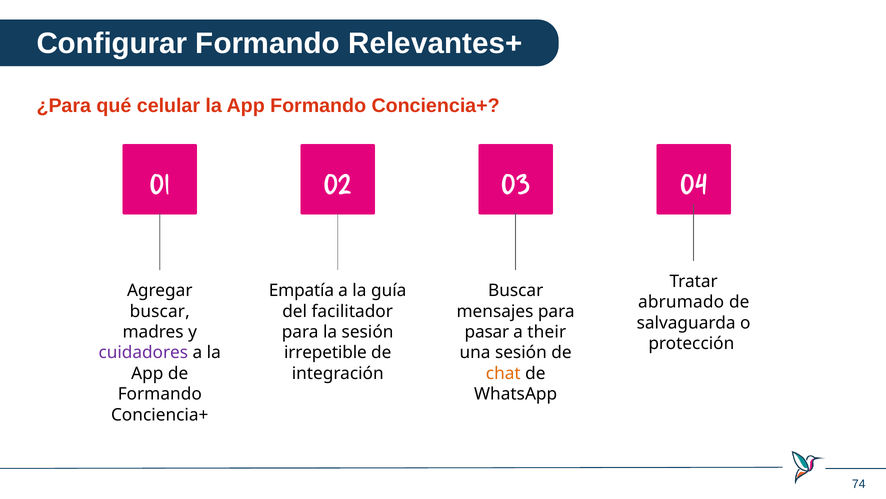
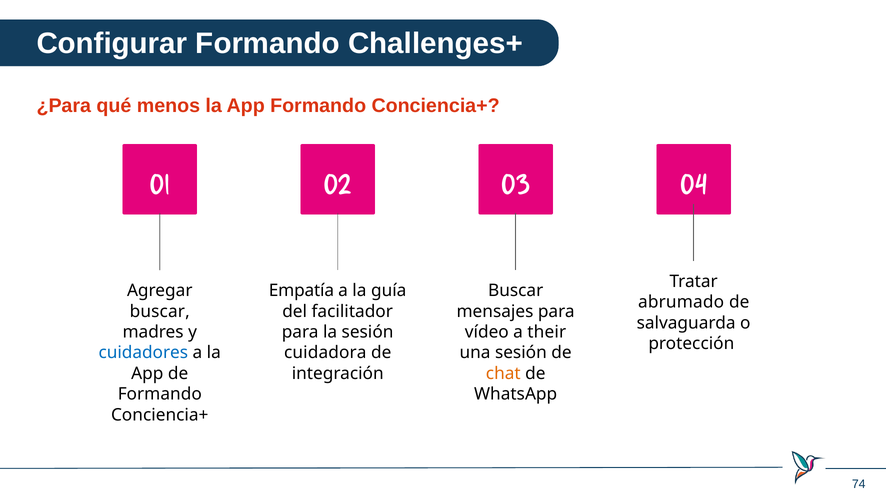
Relevantes+: Relevantes+ -> Challenges+
celular: celular -> menos
pasar: pasar -> vídeo
cuidadores colour: purple -> blue
irrepetible: irrepetible -> cuidadora
